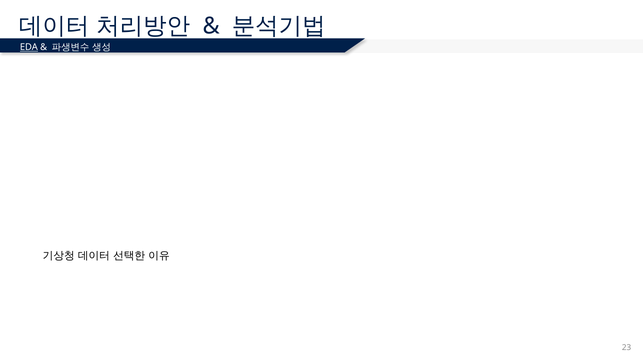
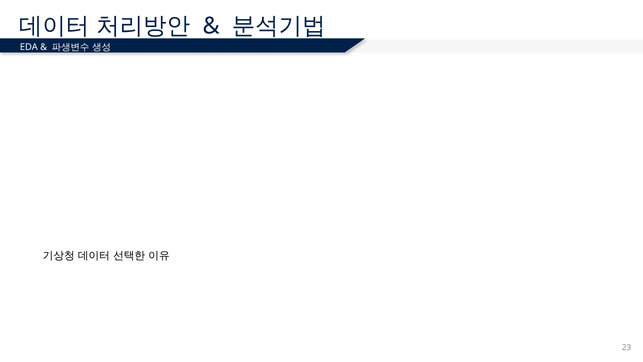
EDA underline: present -> none
